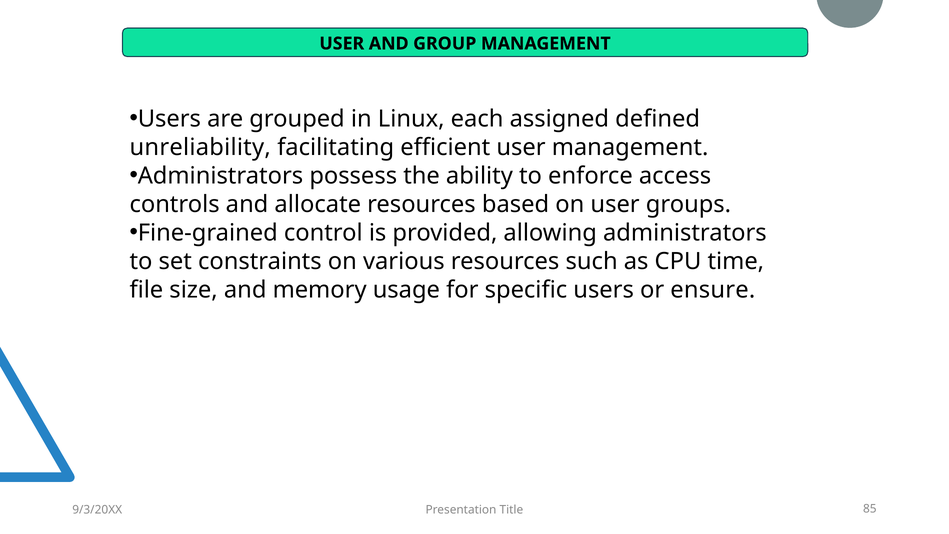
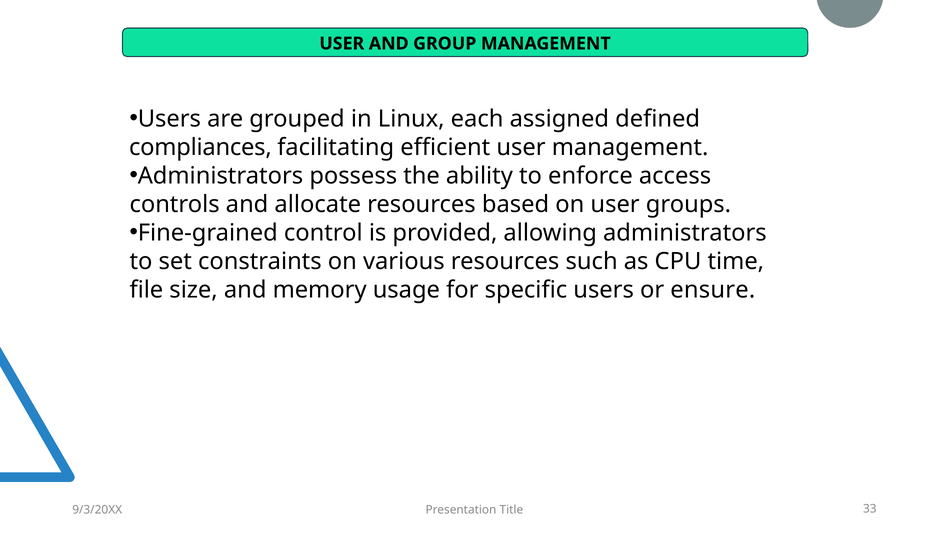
unreliability: unreliability -> compliances
85: 85 -> 33
